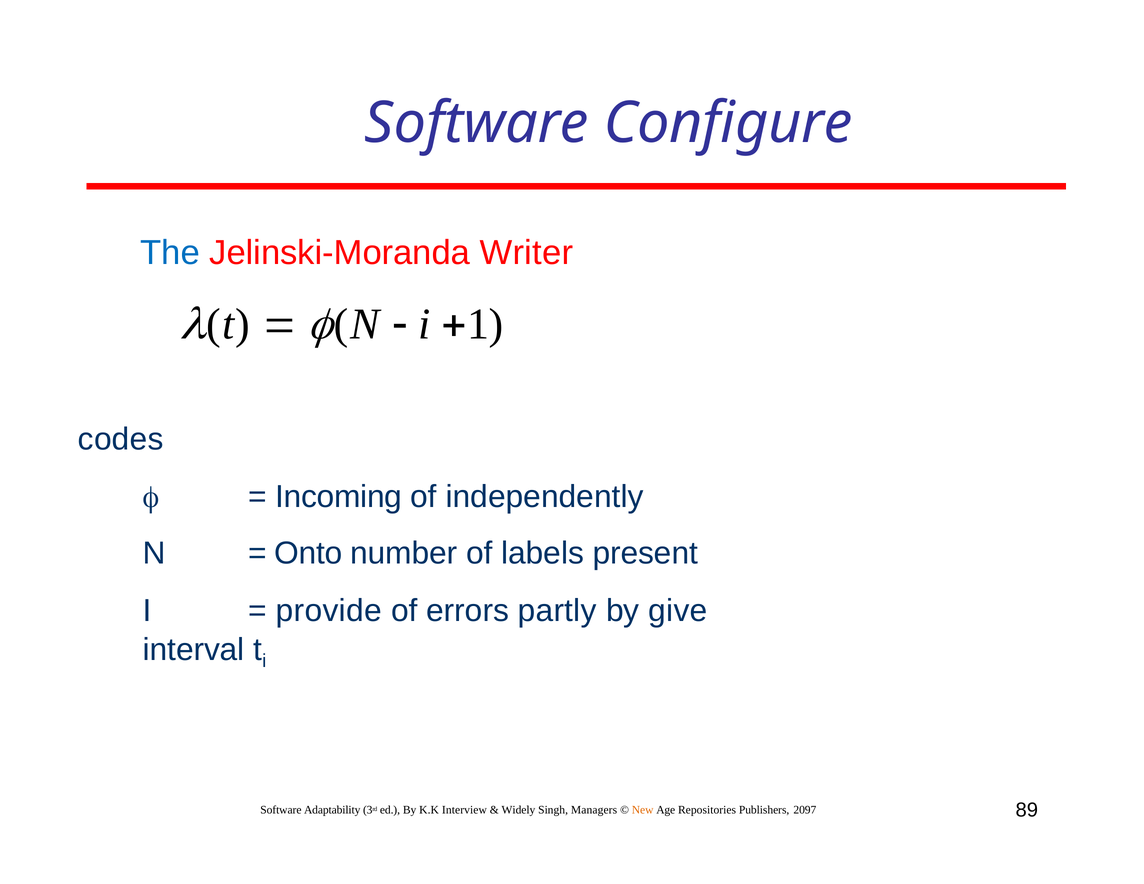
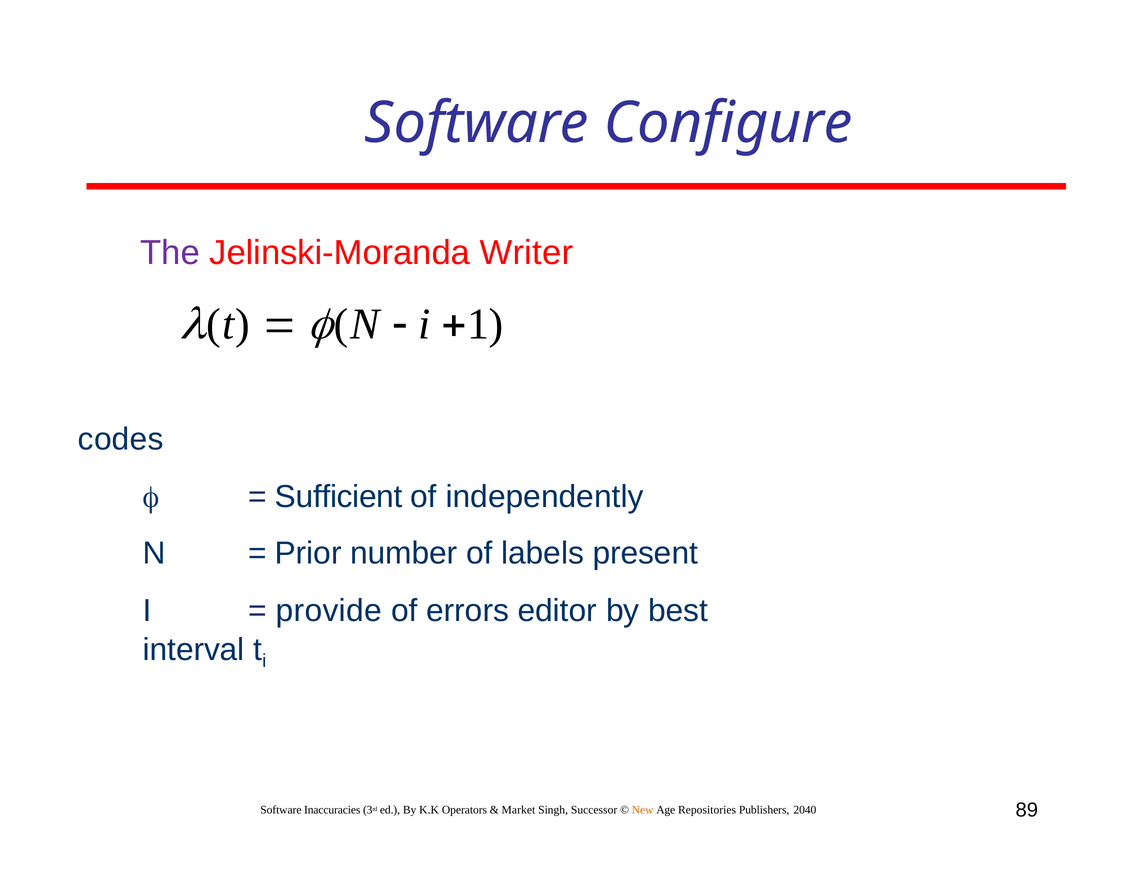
The colour: blue -> purple
Incoming: Incoming -> Sufficient
Onto: Onto -> Prior
partly: partly -> editor
give: give -> best
Adaptability: Adaptability -> Inaccuracies
Interview: Interview -> Operators
Widely: Widely -> Market
Managers: Managers -> Successor
2097: 2097 -> 2040
